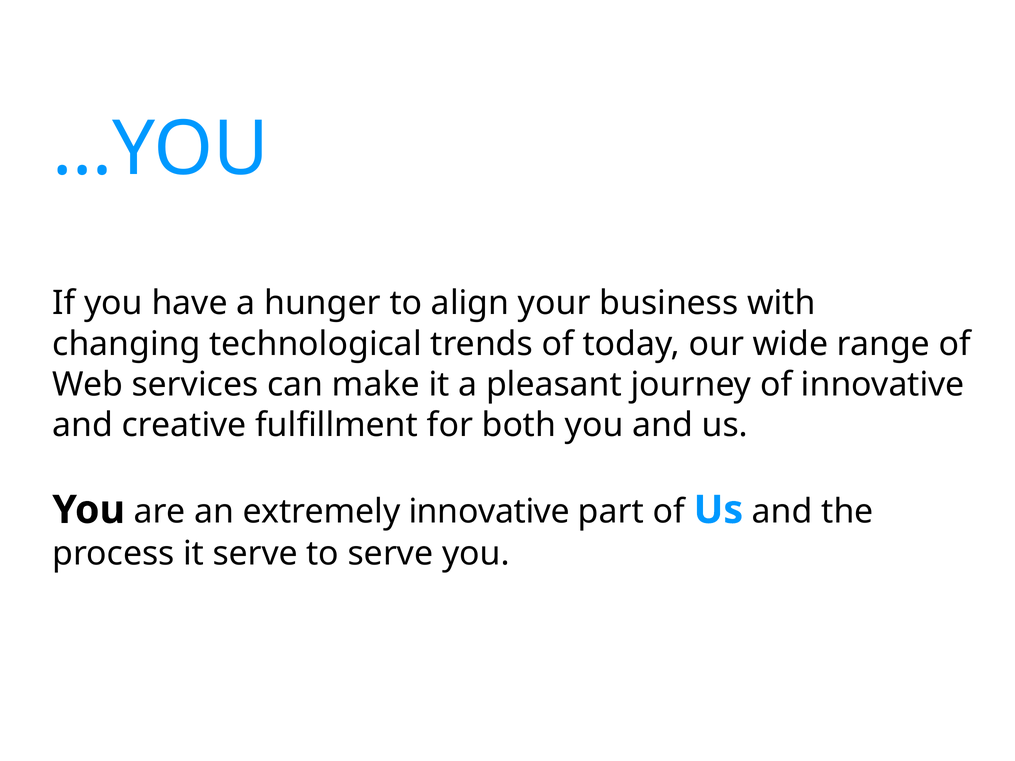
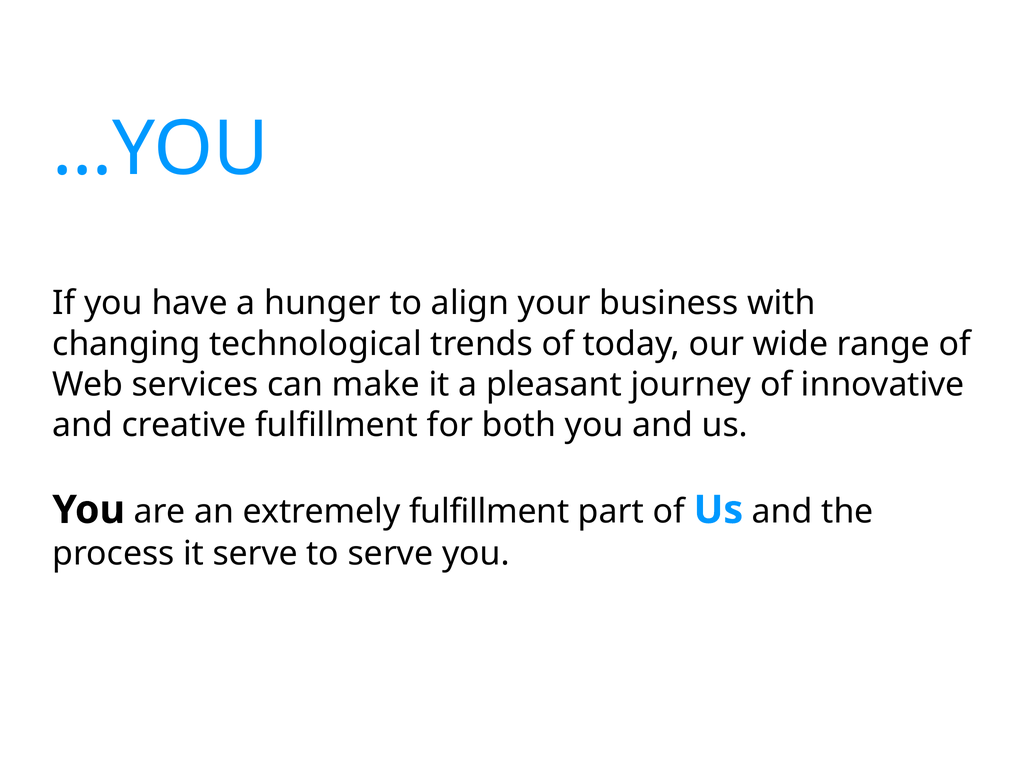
extremely innovative: innovative -> fulfillment
